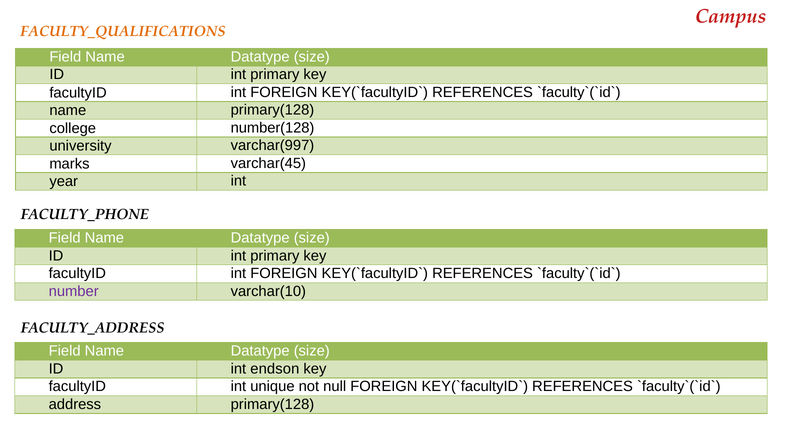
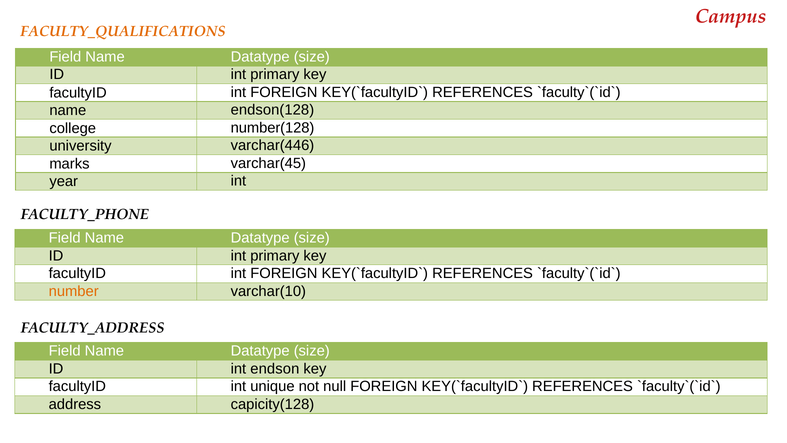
name primary(128: primary(128 -> endson(128
varchar(997: varchar(997 -> varchar(446
number colour: purple -> orange
address primary(128: primary(128 -> capicity(128
